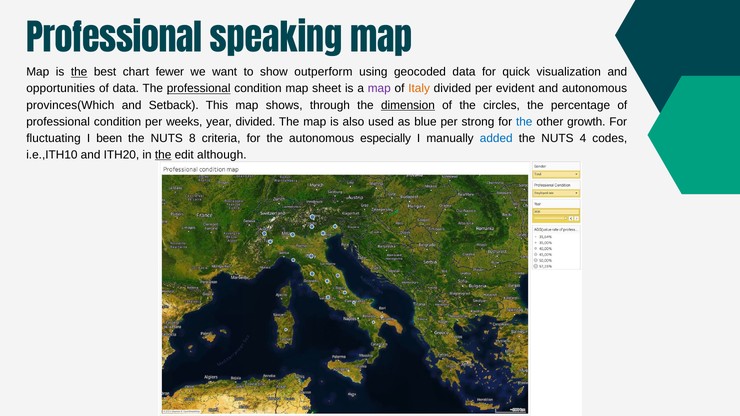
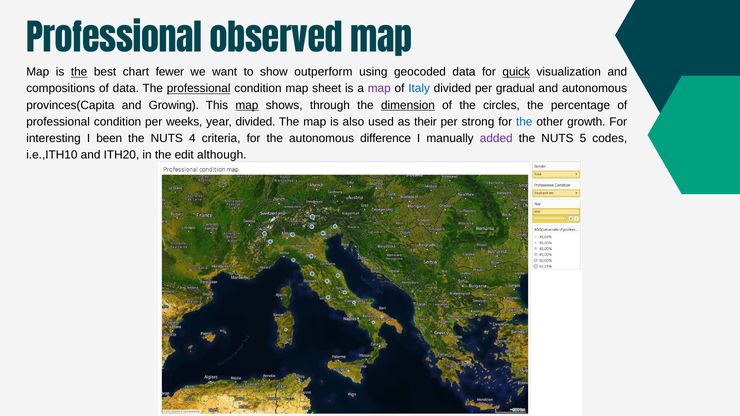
speaking: speaking -> observed
quick underline: none -> present
opportunities: opportunities -> compositions
Italy colour: orange -> blue
evident: evident -> gradual
provinces(Which: provinces(Which -> provinces(Capita
Setback: Setback -> Growing
map at (247, 105) underline: none -> present
blue: blue -> their
fluctuating: fluctuating -> interesting
8: 8 -> 4
especially: especially -> difference
added colour: blue -> purple
4: 4 -> 5
the at (163, 155) underline: present -> none
